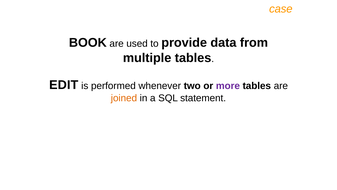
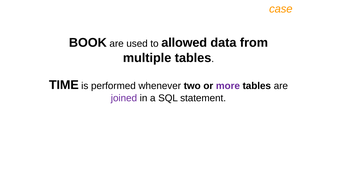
provide: provide -> allowed
EDIT: EDIT -> TIME
joined colour: orange -> purple
